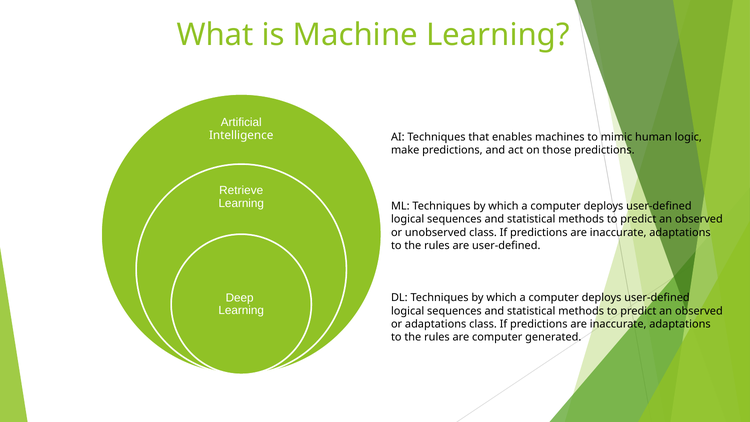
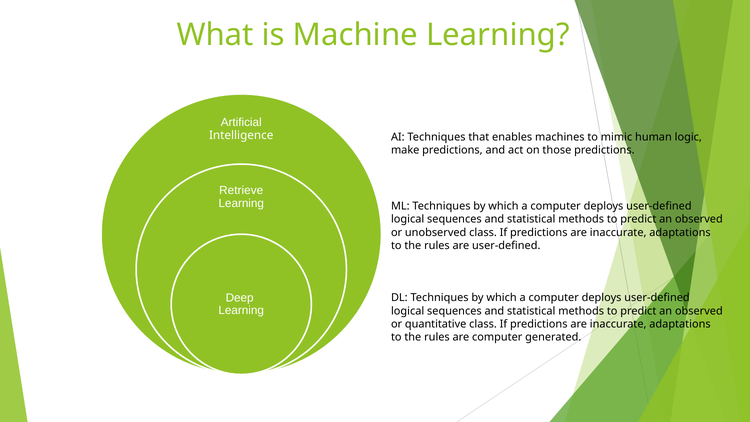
or adaptations: adaptations -> quantitative
